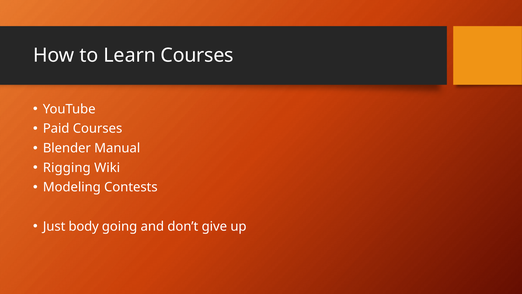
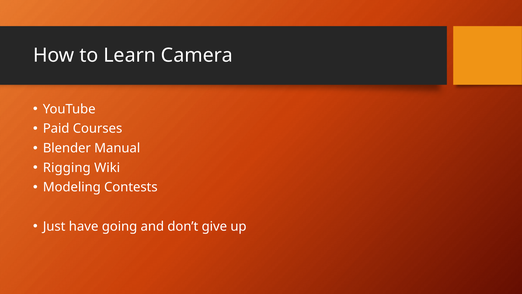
Learn Courses: Courses -> Camera
body: body -> have
